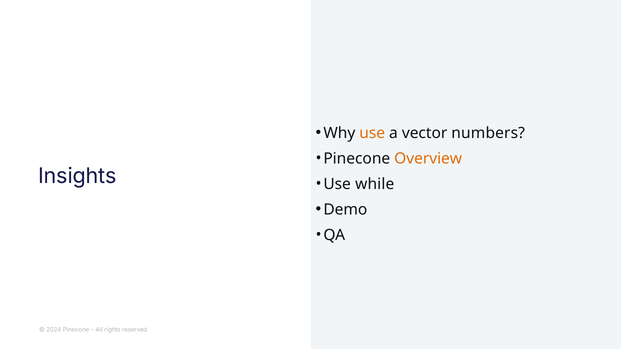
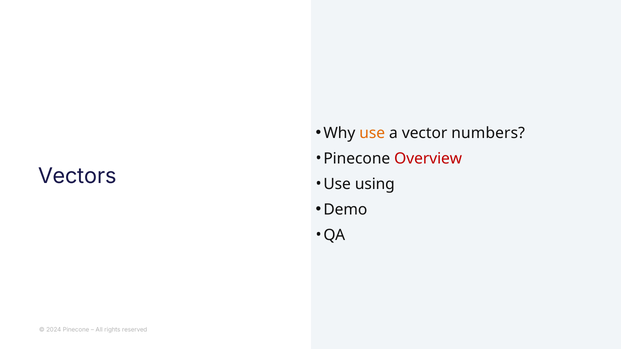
Overview colour: orange -> red
Insights: Insights -> Vectors
while: while -> using
